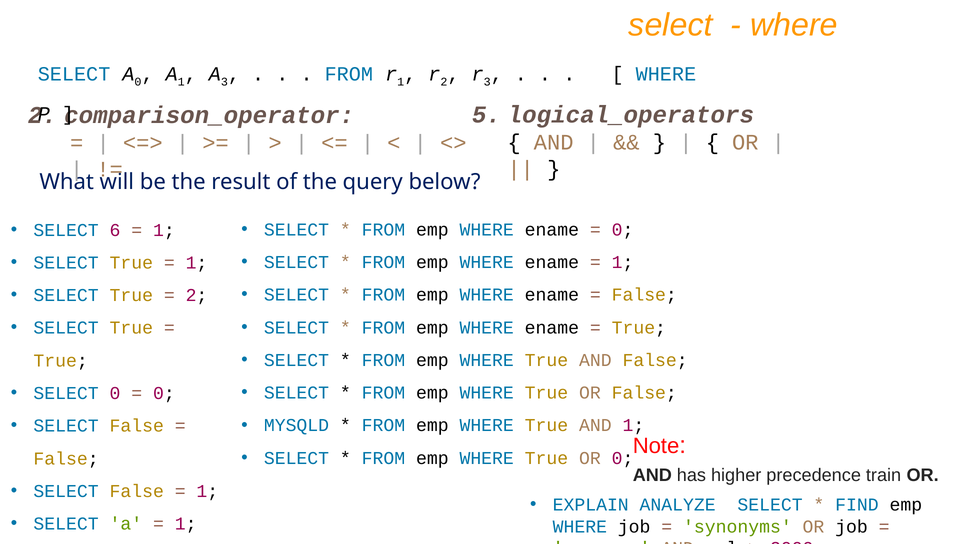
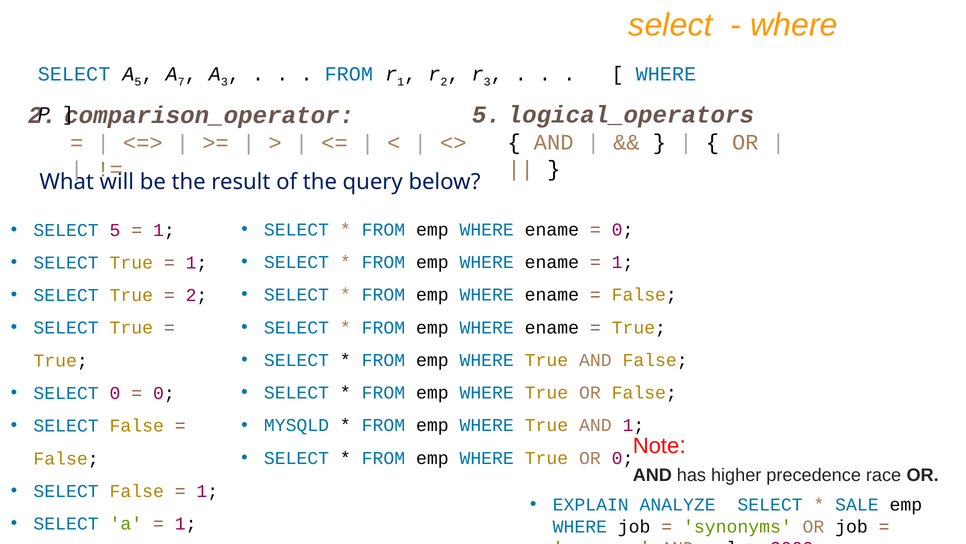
A 0: 0 -> 5
A 1: 1 -> 7
SELECT 6: 6 -> 5
train: train -> race
FIND: FIND -> SALE
